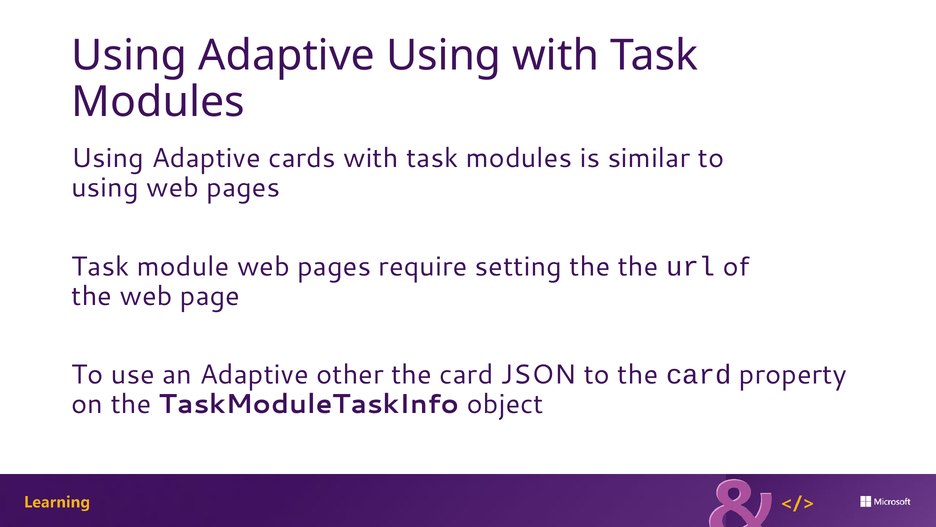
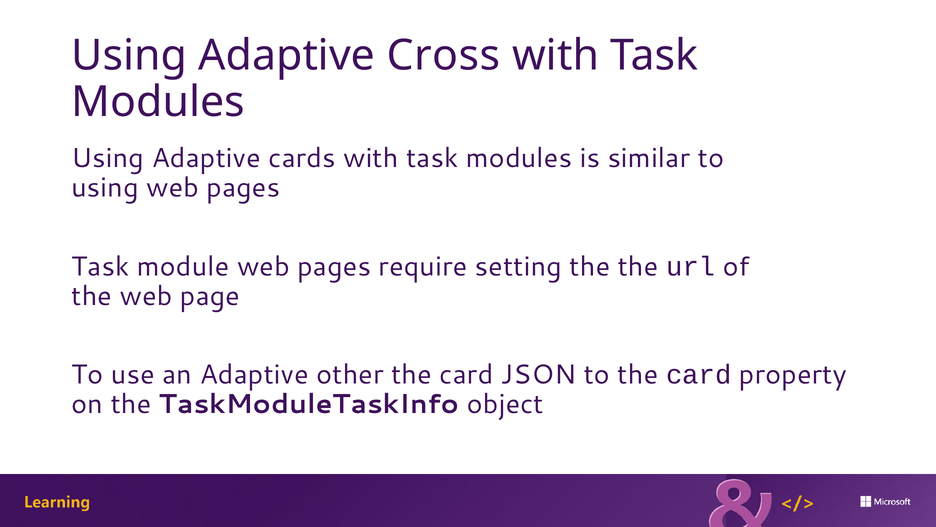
Adaptive Using: Using -> Cross
